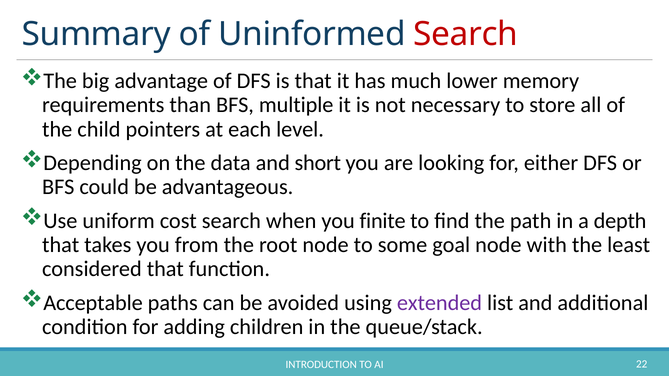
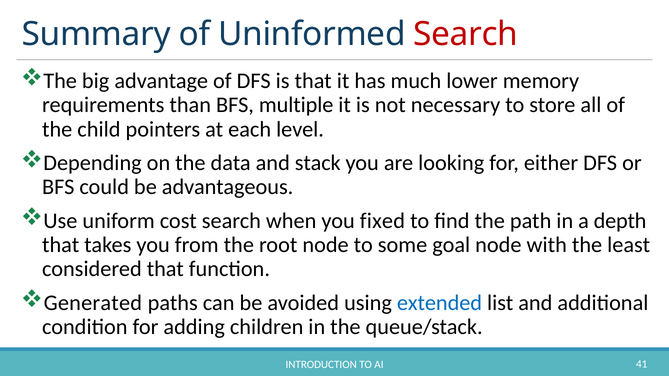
short: short -> stack
finite: finite -> fixed
Acceptable: Acceptable -> Generated
extended colour: purple -> blue
22: 22 -> 41
